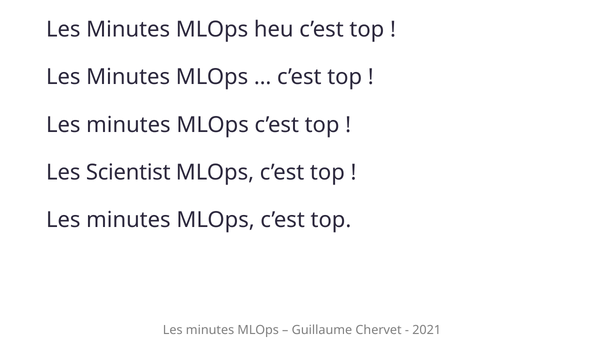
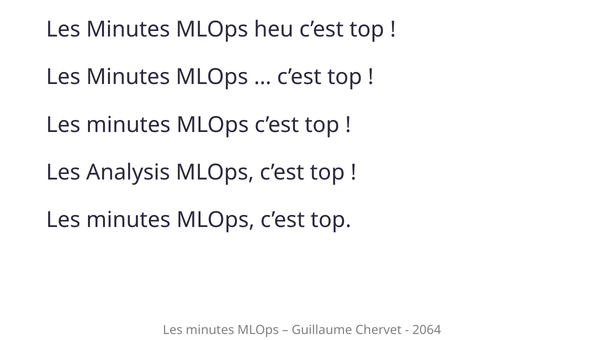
Scientist: Scientist -> Analysis
2021: 2021 -> 2064
